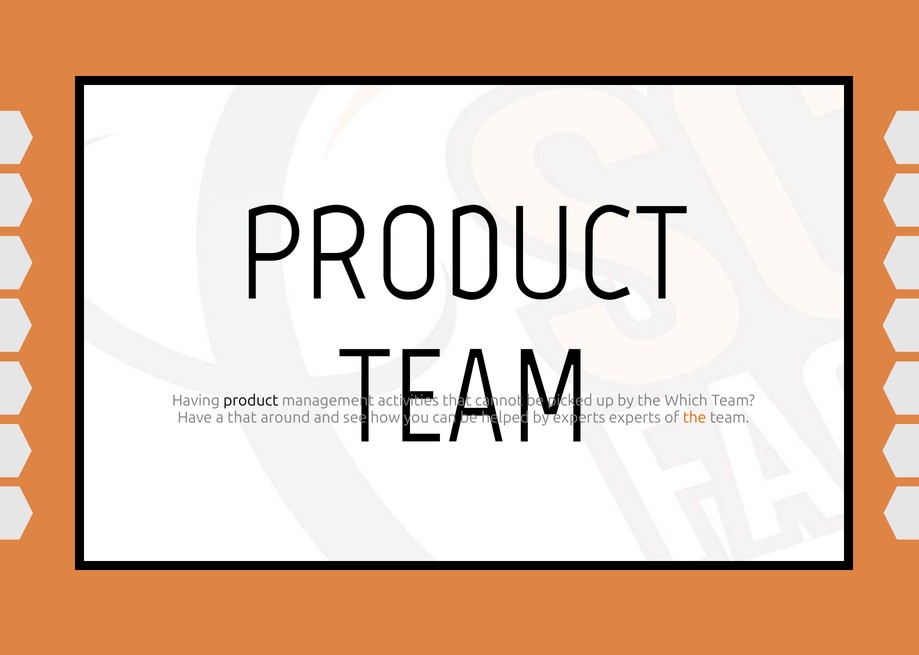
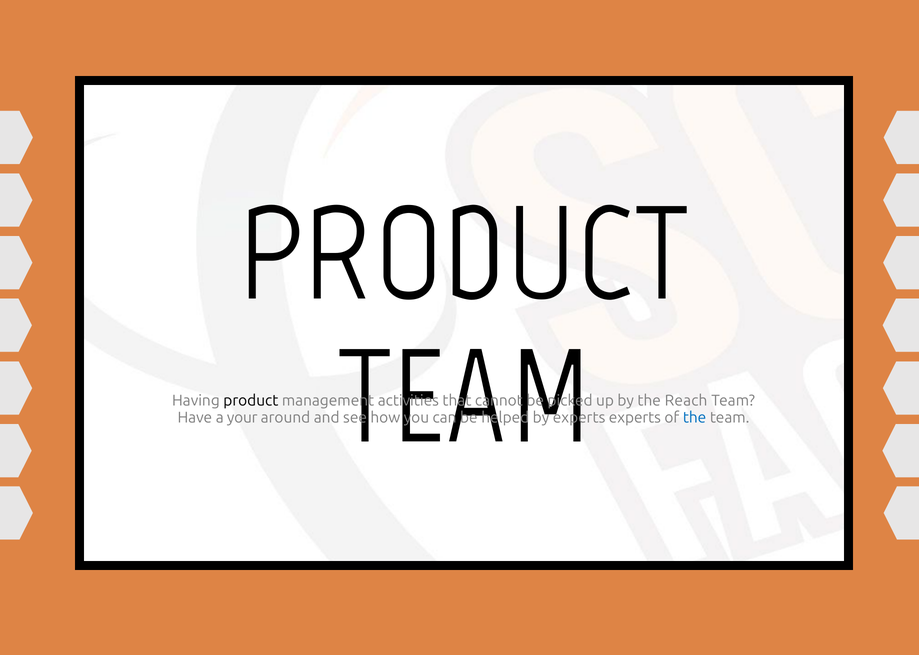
Which: Which -> Reach
a that: that -> your
the at (695, 418) colour: orange -> blue
